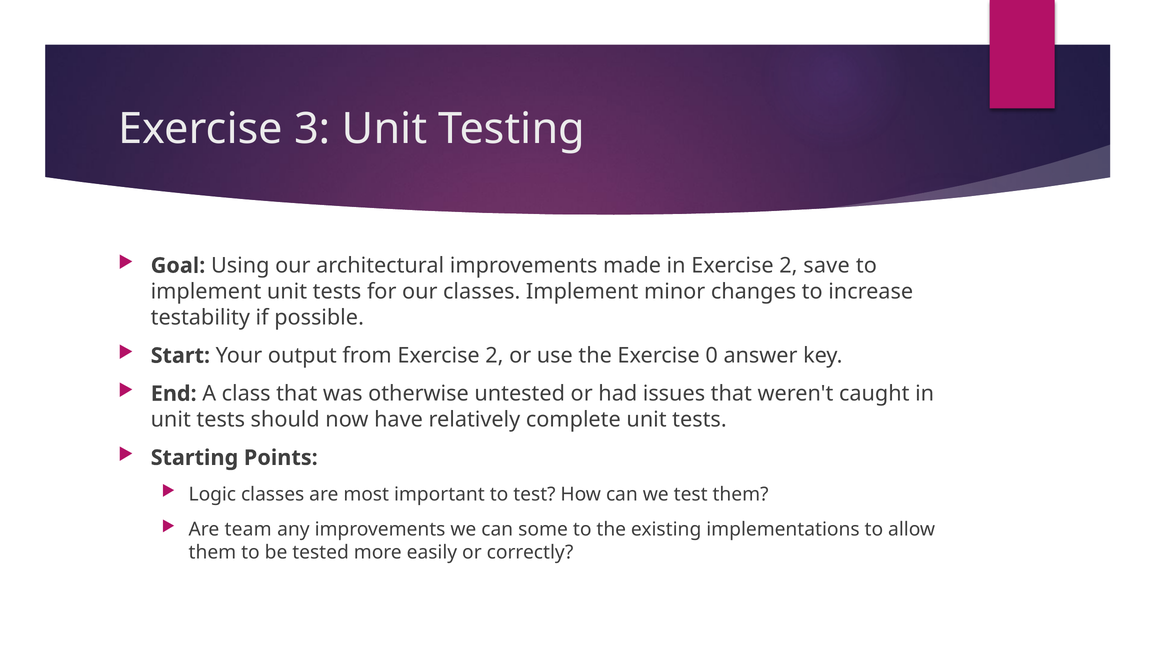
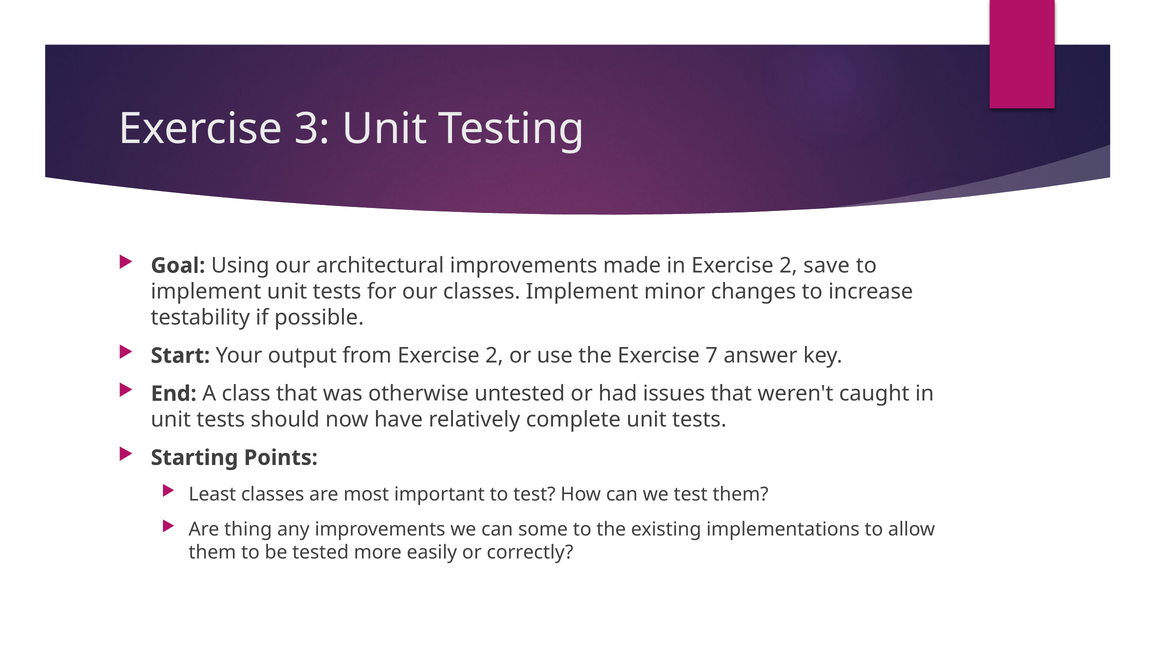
0: 0 -> 7
Logic: Logic -> Least
team: team -> thing
